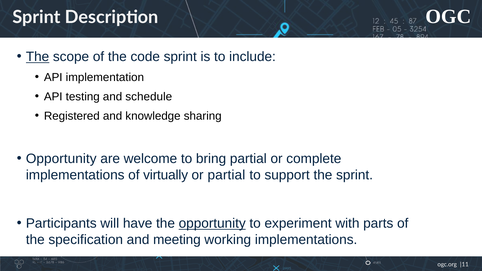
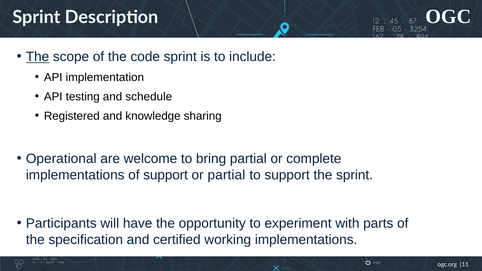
Opportunity at (61, 159): Opportunity -> Operational
of virtually: virtually -> support
opportunity at (212, 224) underline: present -> none
meeting: meeting -> certified
